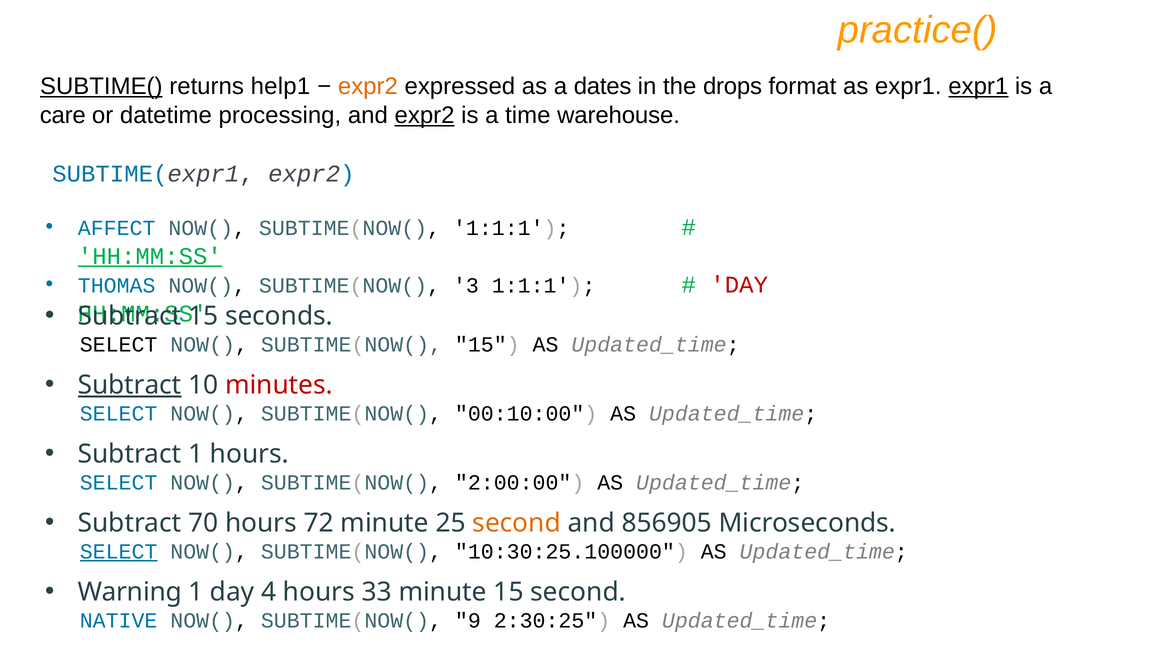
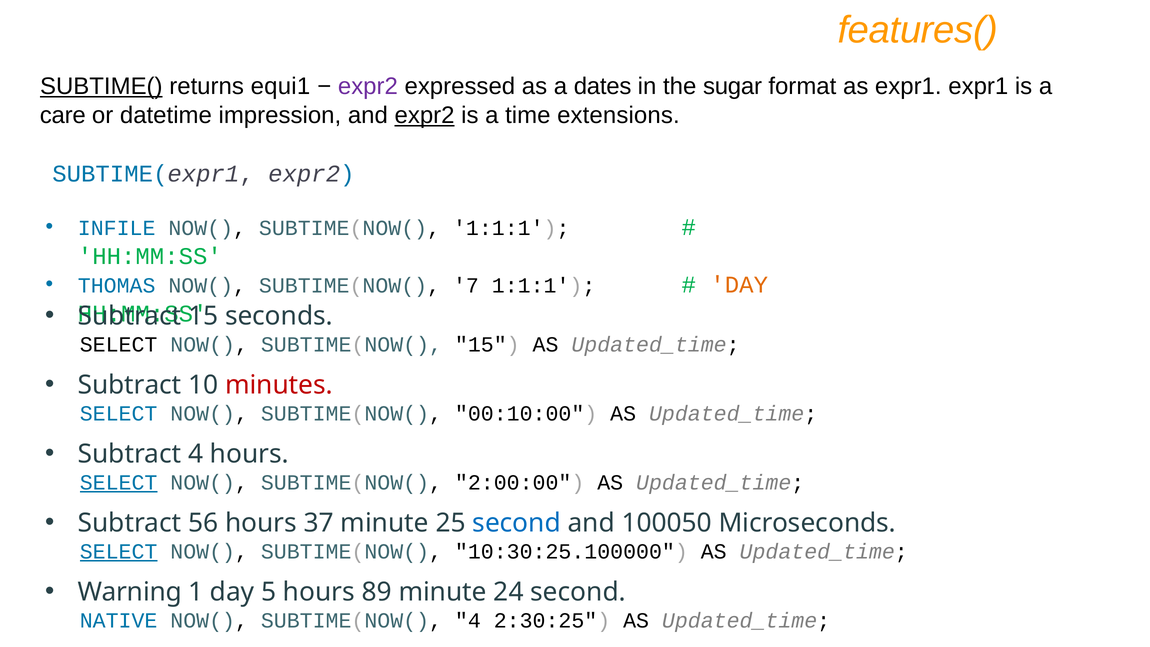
practice(: practice( -> features(
help1: help1 -> equi1
expr2 at (368, 86) colour: orange -> purple
drops: drops -> sugar
expr1 at (978, 86) underline: present -> none
processing: processing -> impression
warehouse: warehouse -> extensions
AFFECT: AFFECT -> INFILE
HH:MM:SS at (150, 256) underline: present -> none
3: 3 -> 7
DAY at (739, 285) colour: red -> orange
Subtract at (130, 385) underline: present -> none
Subtract 1: 1 -> 4
SELECT at (119, 482) underline: none -> present
70: 70 -> 56
72: 72 -> 37
second at (517, 523) colour: orange -> blue
856905: 856905 -> 100050
4: 4 -> 5
33: 33 -> 89
minute 15: 15 -> 24
SUBTIME(NOW( 9: 9 -> 4
